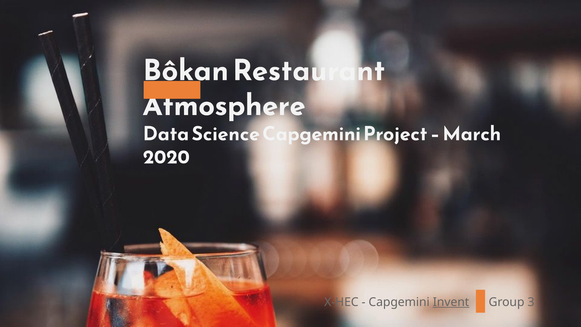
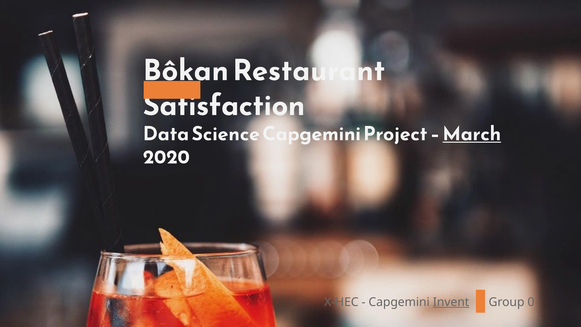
Atmosphere: Atmosphere -> Satisfaction
March underline: none -> present
3: 3 -> 0
